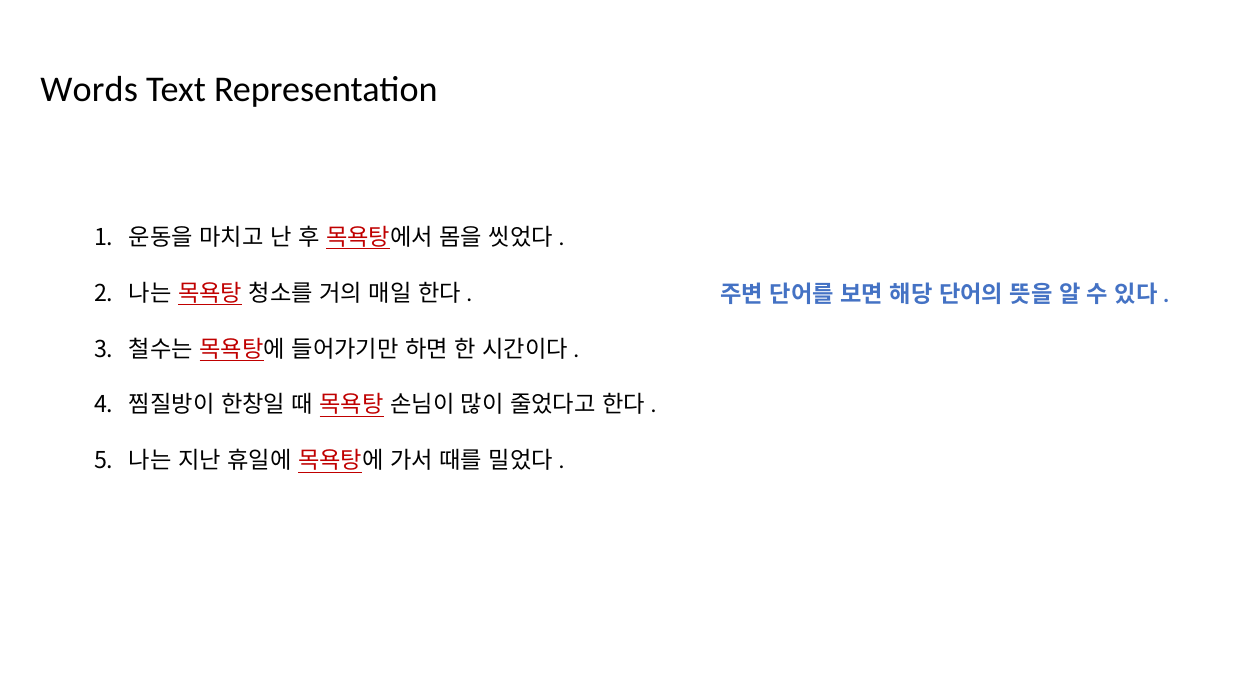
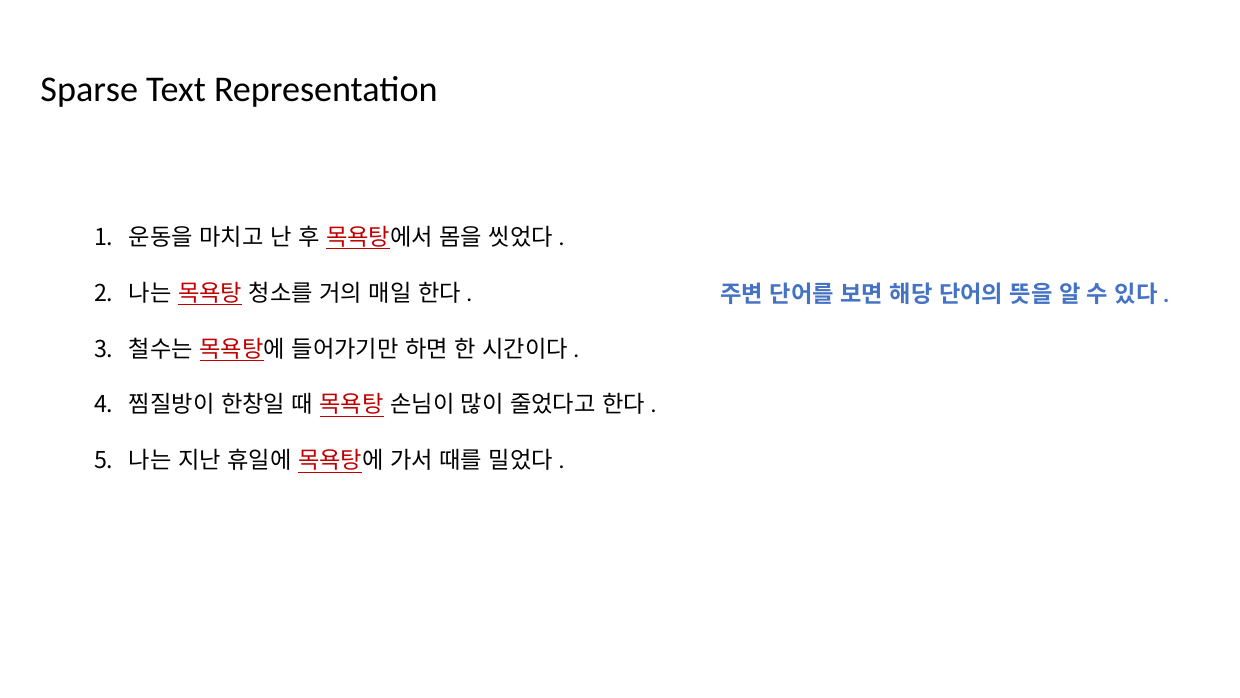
Words: Words -> Sparse
